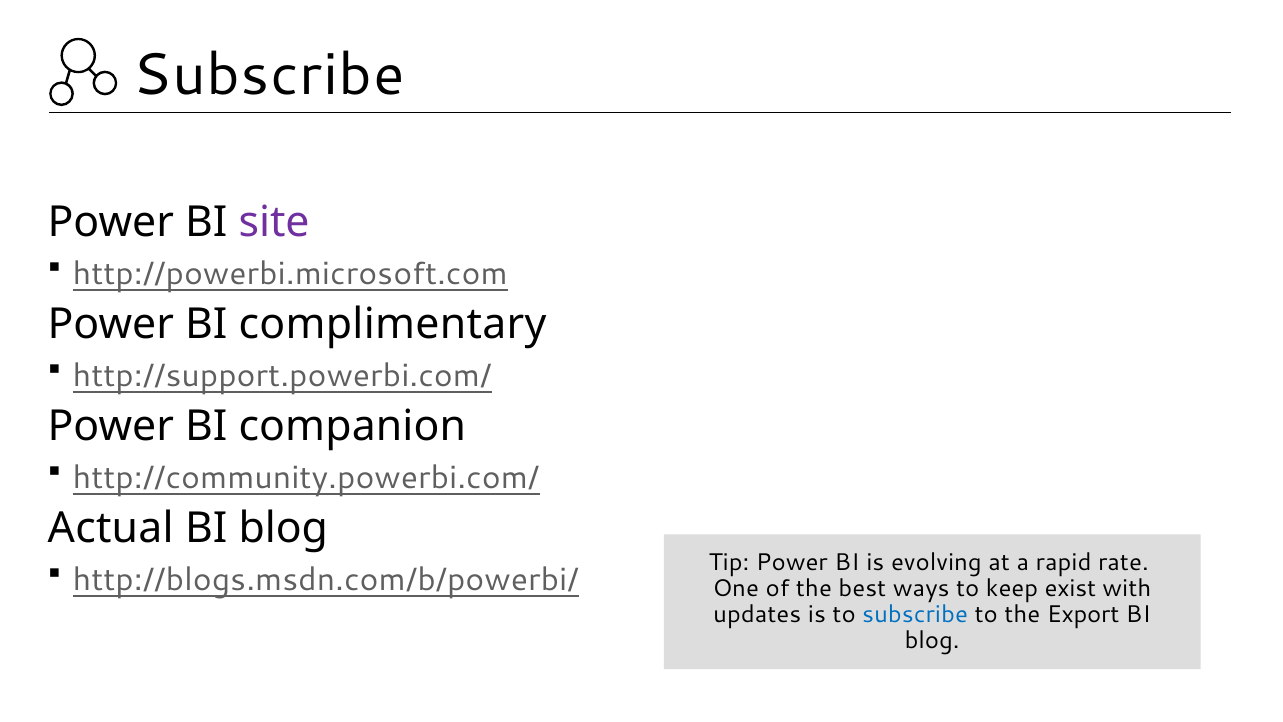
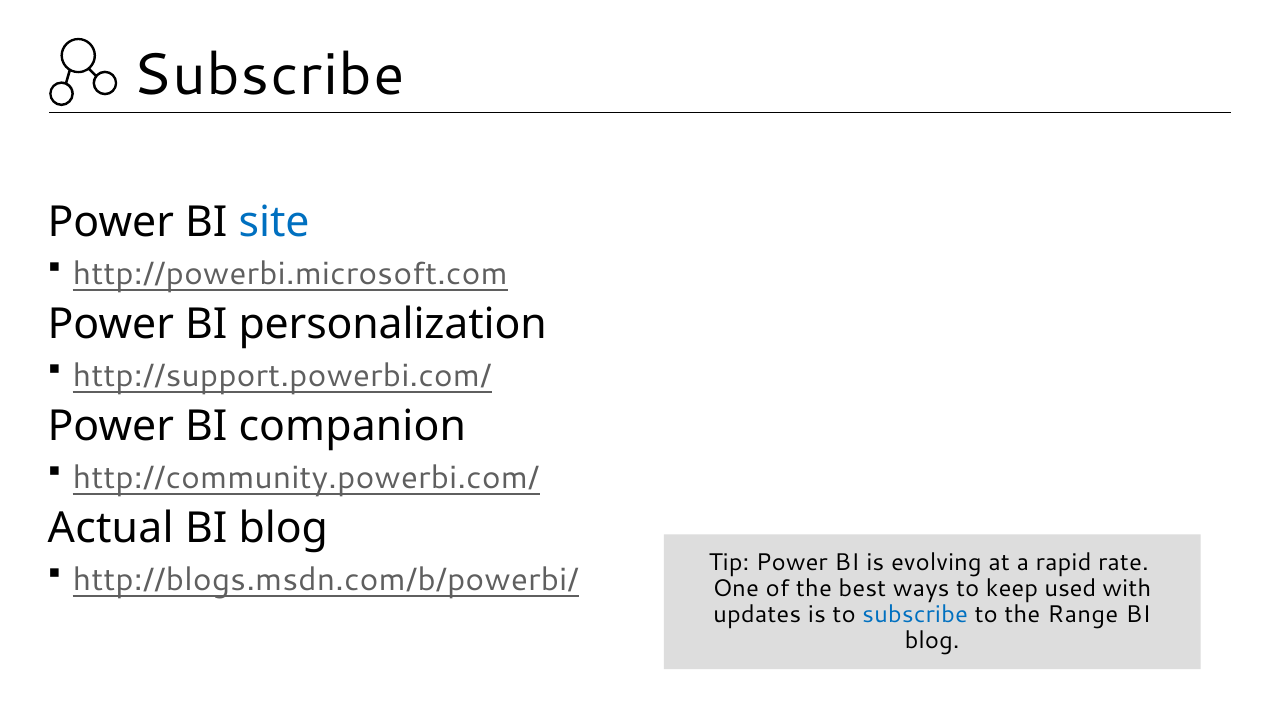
site colour: purple -> blue
complimentary: complimentary -> personalization
exist: exist -> used
Export: Export -> Range
